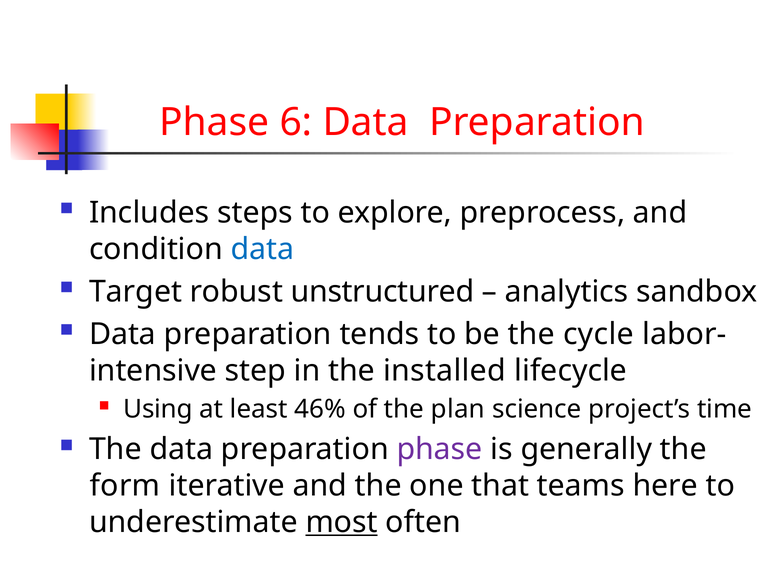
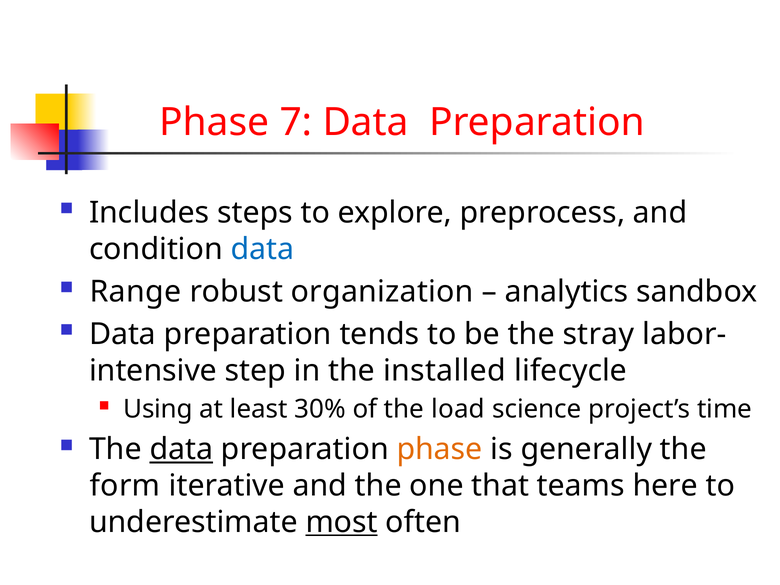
6: 6 -> 7
Target: Target -> Range
unstructured: unstructured -> organization
cycle: cycle -> stray
46%: 46% -> 30%
plan: plan -> load
data at (181, 449) underline: none -> present
phase at (440, 449) colour: purple -> orange
